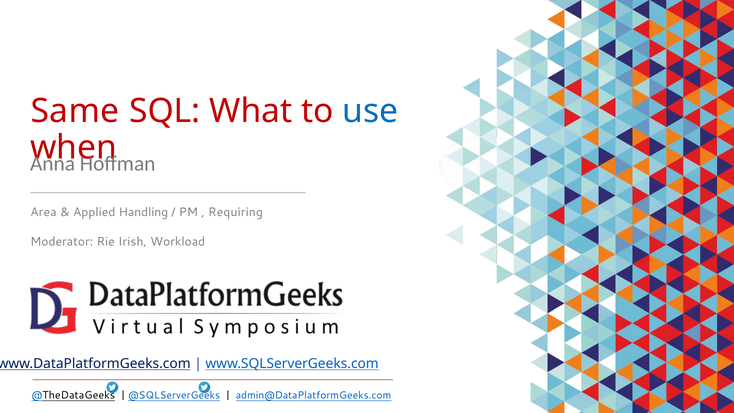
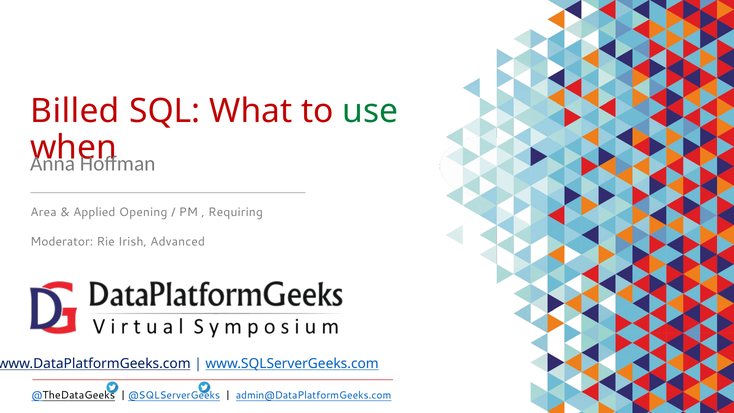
Same: Same -> Billed
use colour: blue -> green
Handling: Handling -> Opening
Workload: Workload -> Advanced
